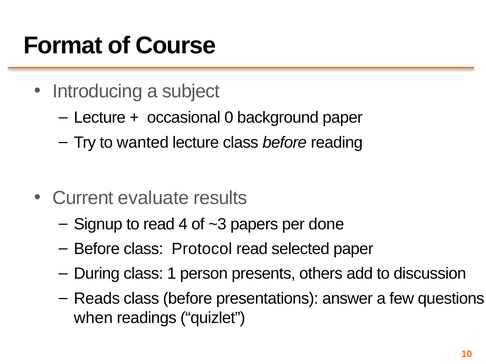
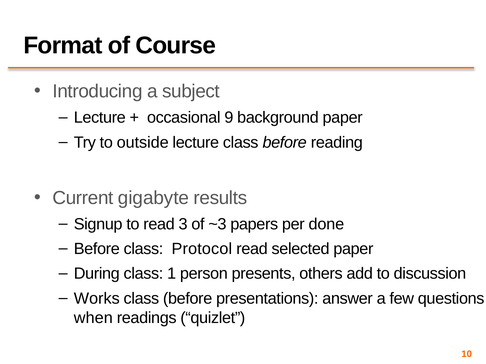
0: 0 -> 9
wanted: wanted -> outside
evaluate: evaluate -> gigabyte
4: 4 -> 3
Reads: Reads -> Works
